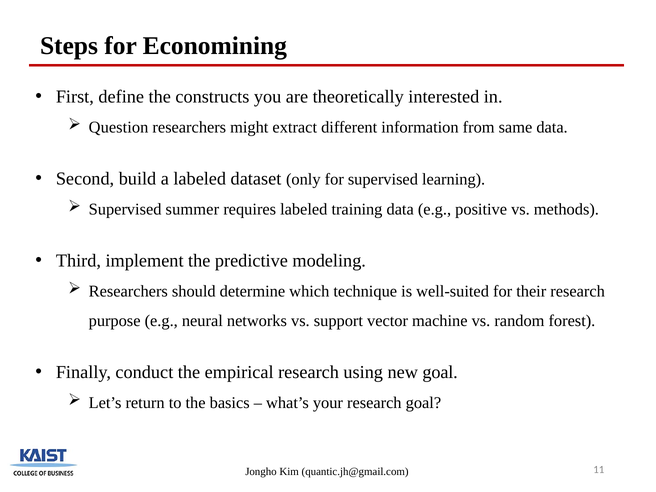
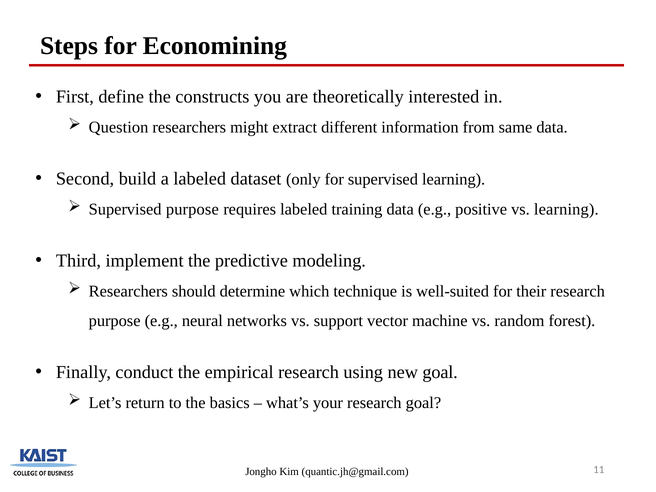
Supervised summer: summer -> purpose
vs methods: methods -> learning
